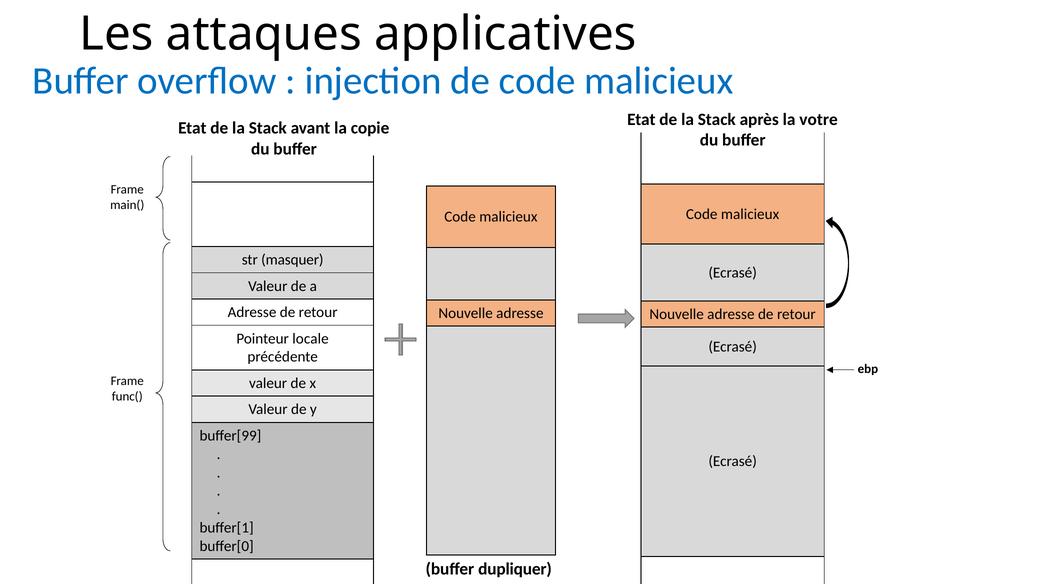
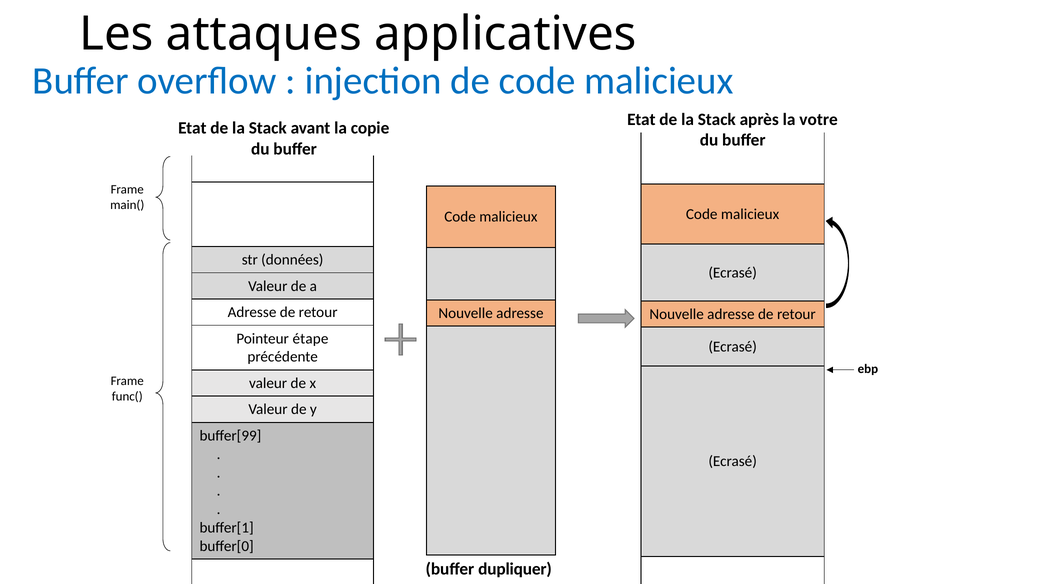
masquer: masquer -> données
locale: locale -> étape
